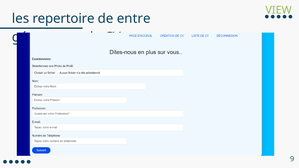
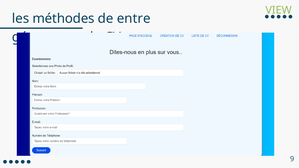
repertoire: repertoire -> méthodes
